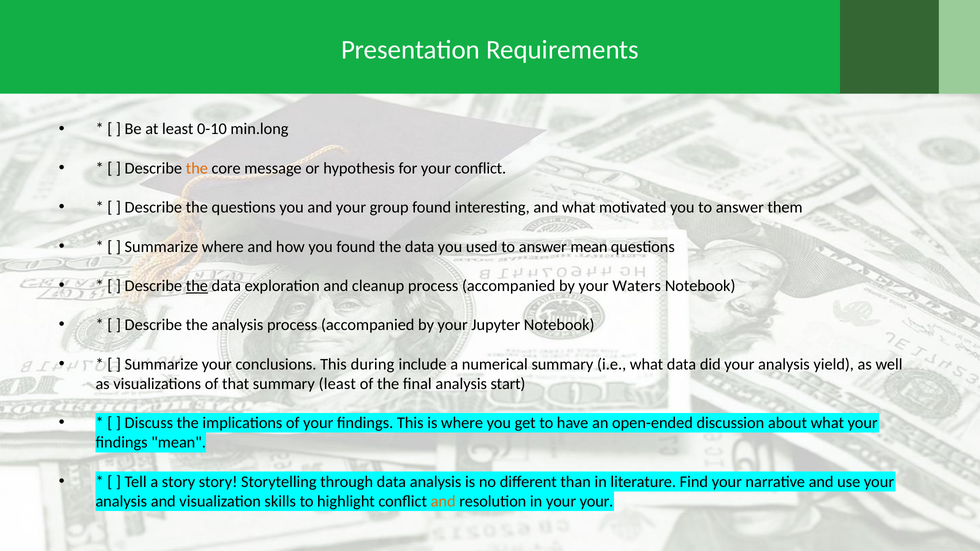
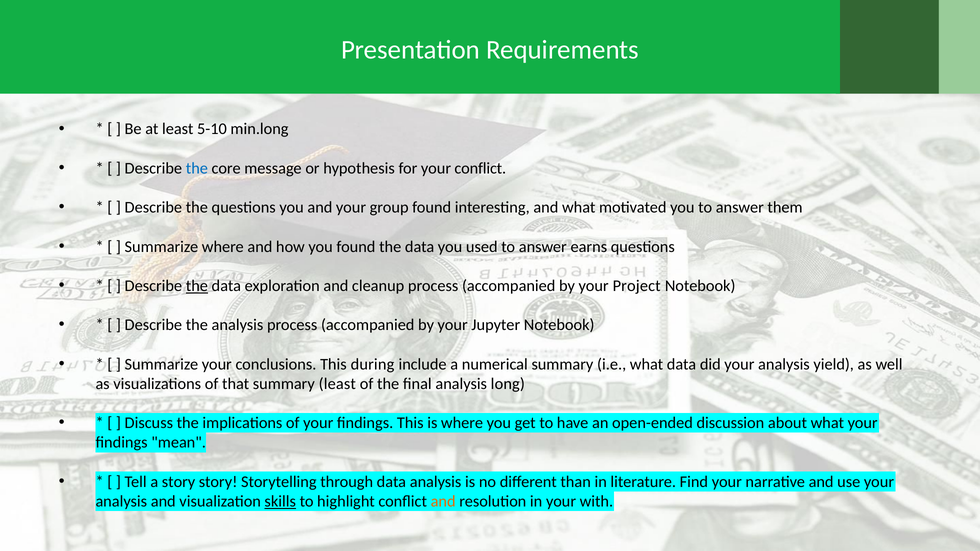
0-10: 0-10 -> 5-10
the at (197, 168) colour: orange -> blue
answer mean: mean -> earns
Waters: Waters -> Project
start: start -> long
skills underline: none -> present
your your: your -> with
